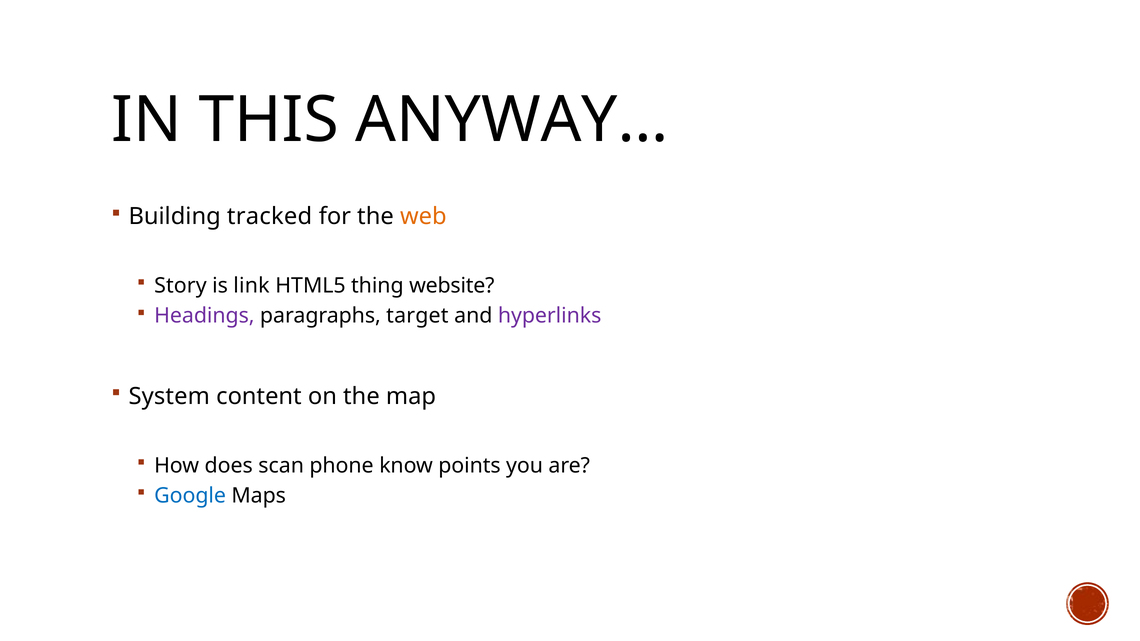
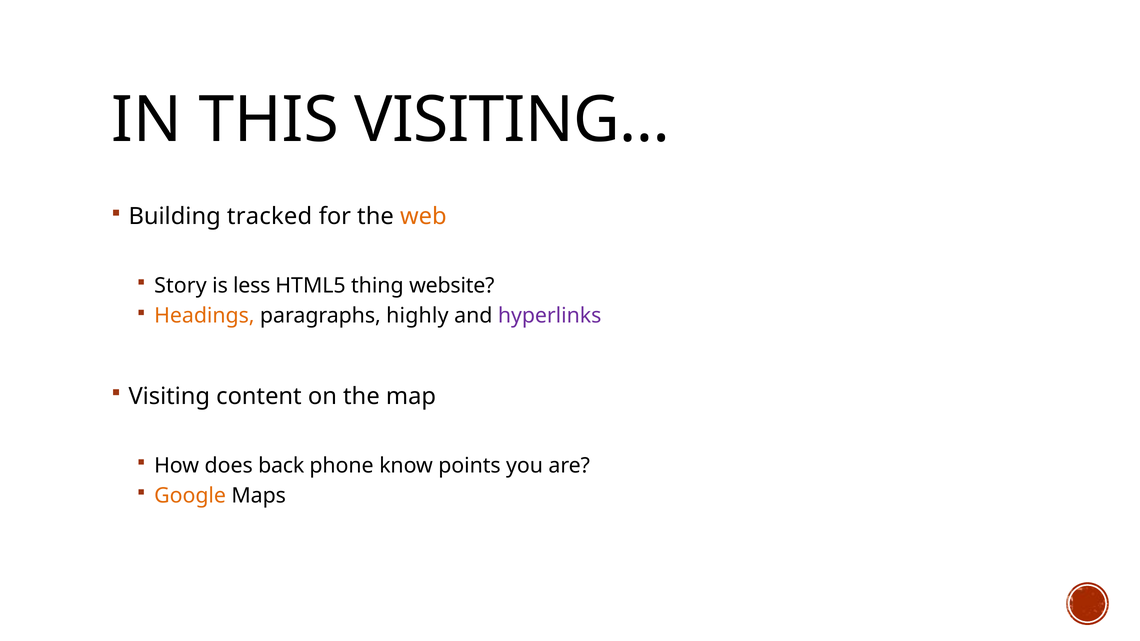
ANYWAY…: ANYWAY… -> VISITING…
link: link -> less
Headings colour: purple -> orange
target: target -> highly
System: System -> Visiting
scan: scan -> back
Google colour: blue -> orange
